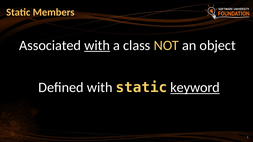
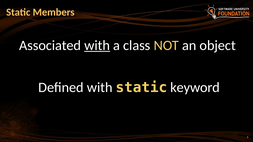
keyword underline: present -> none
